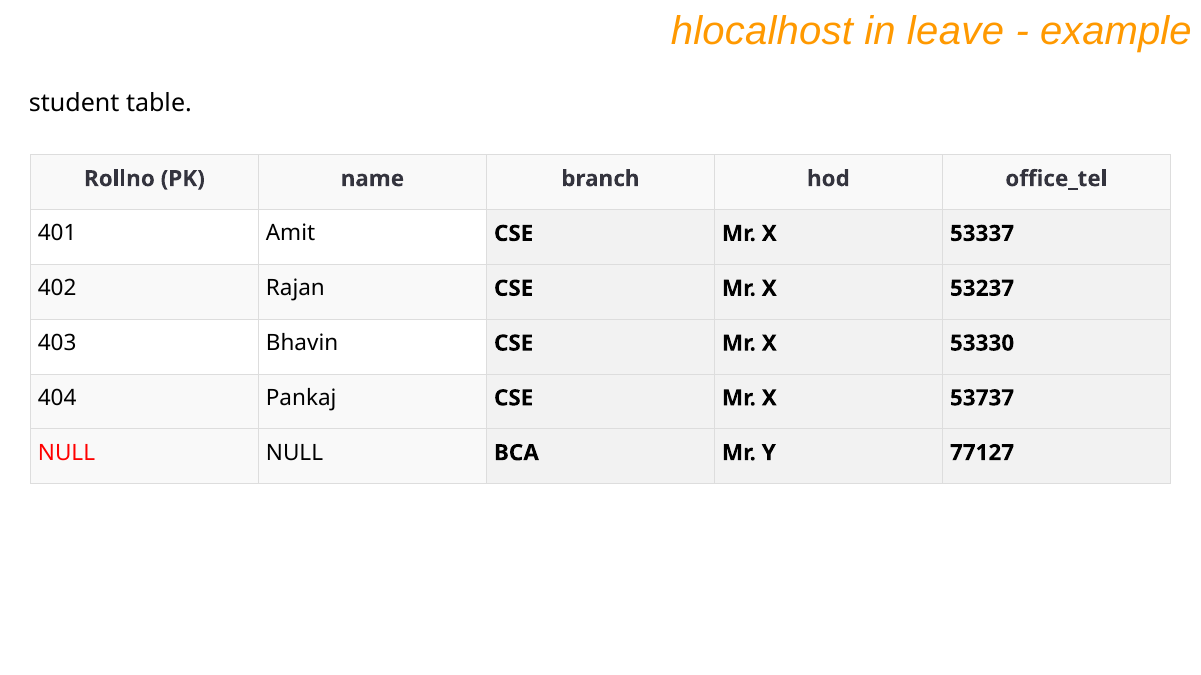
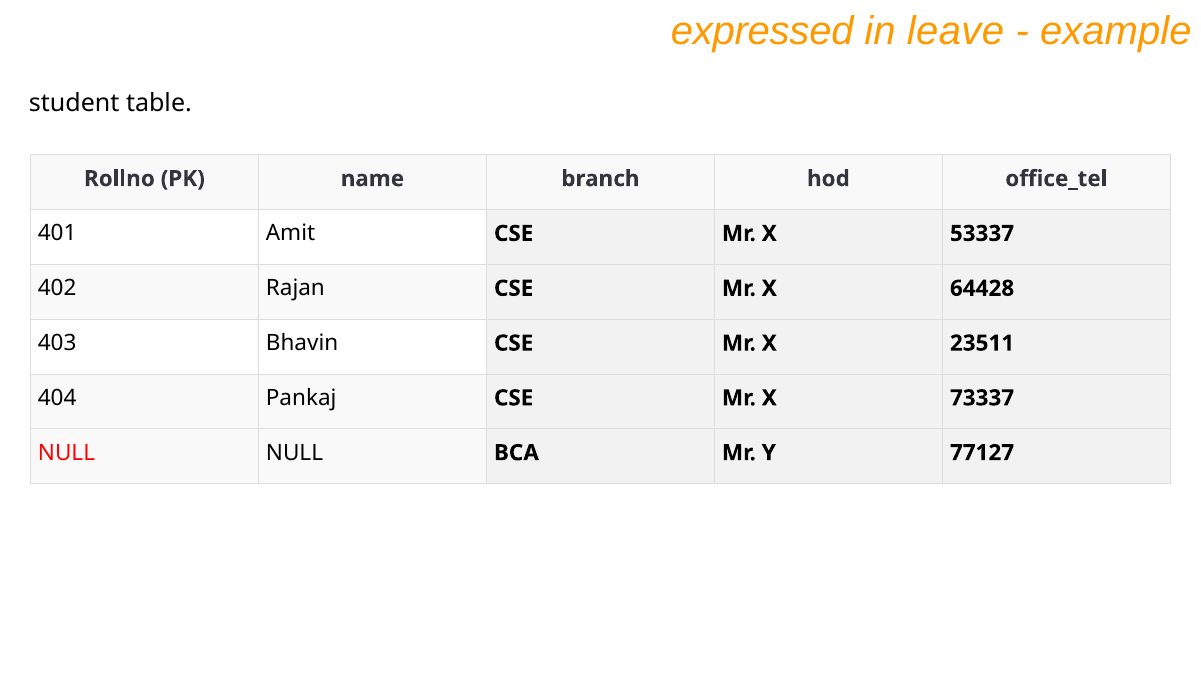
hlocalhost: hlocalhost -> expressed
53237: 53237 -> 64428
53330: 53330 -> 23511
53737: 53737 -> 73337
